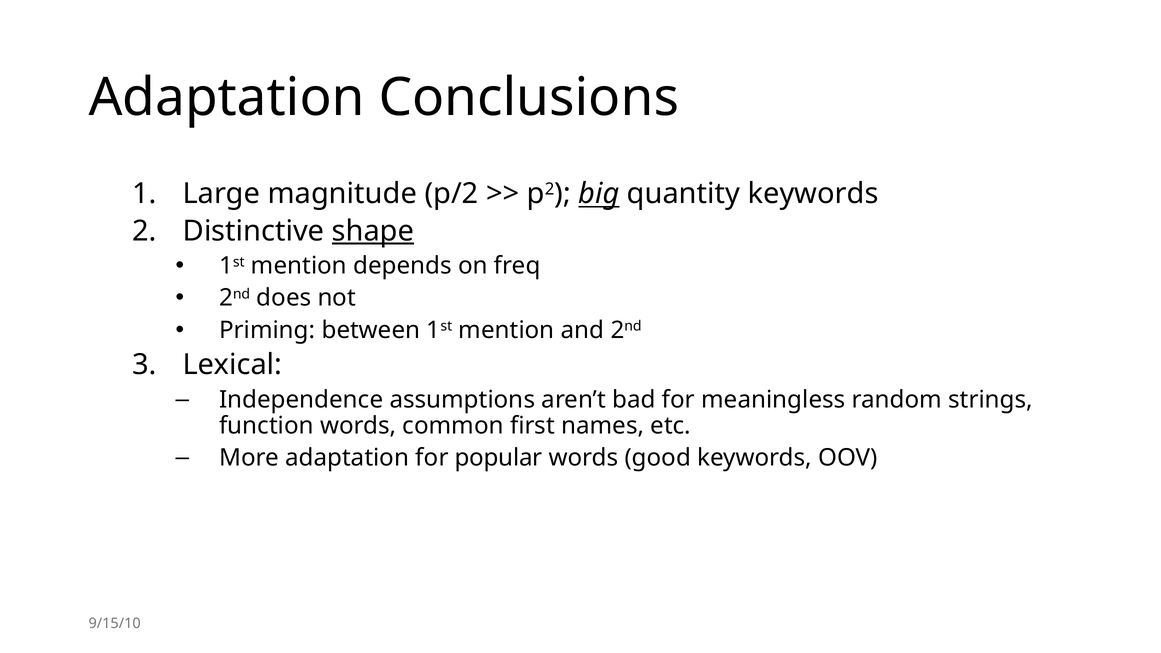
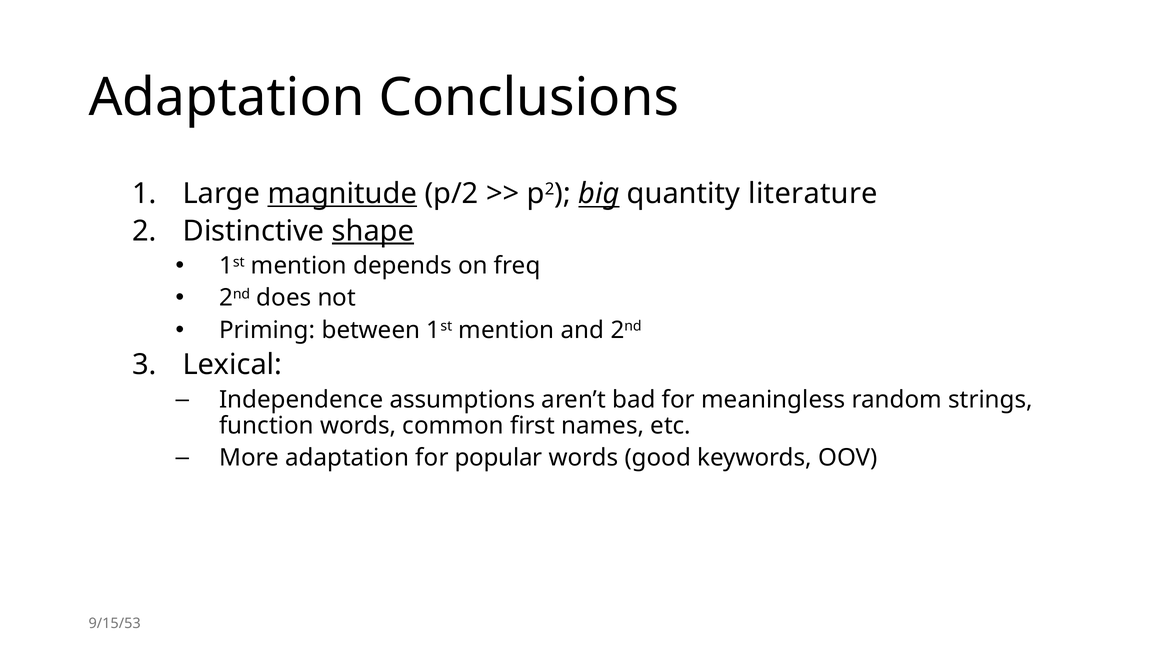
magnitude underline: none -> present
quantity keywords: keywords -> literature
9/15/10: 9/15/10 -> 9/15/53
